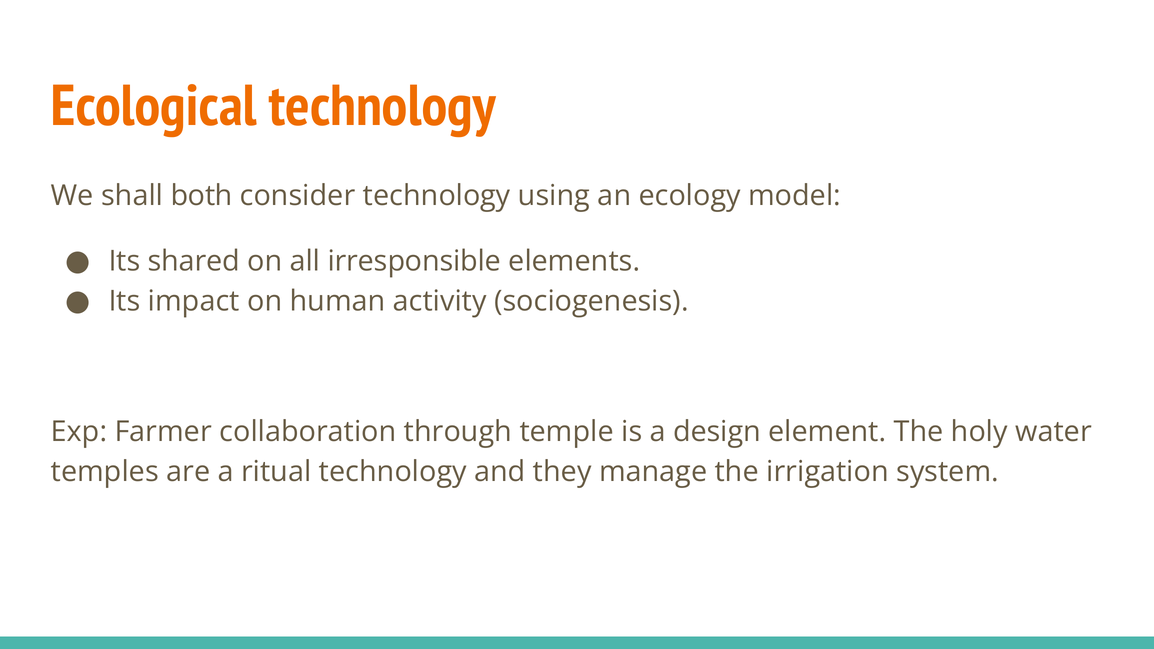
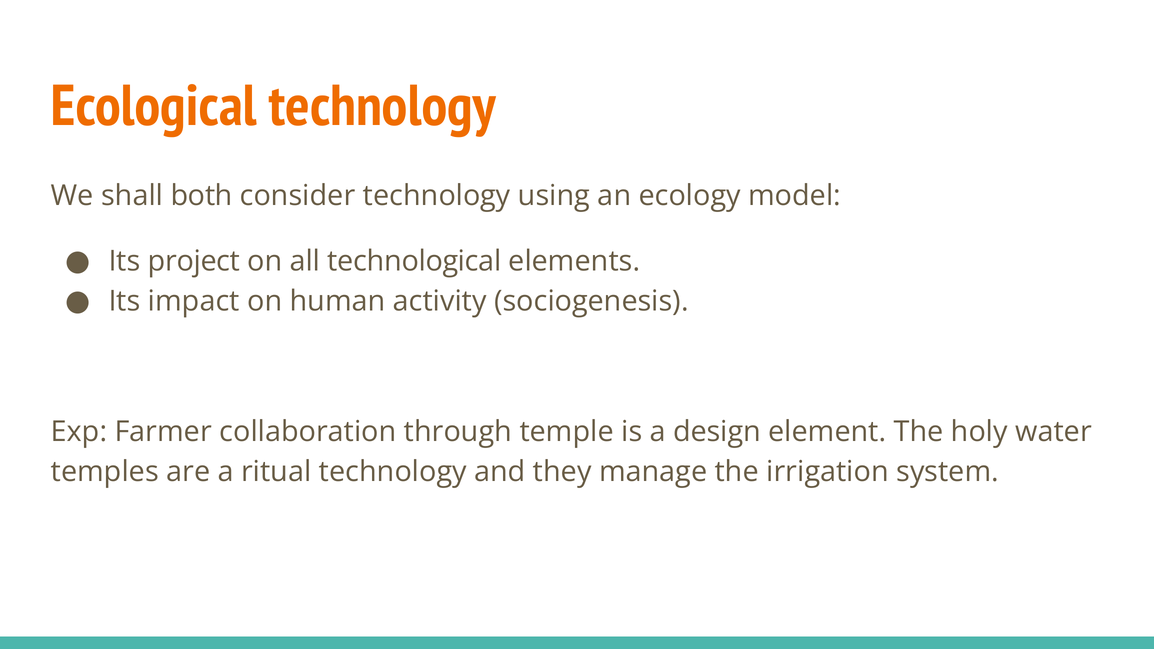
shared: shared -> project
irresponsible: irresponsible -> technological
